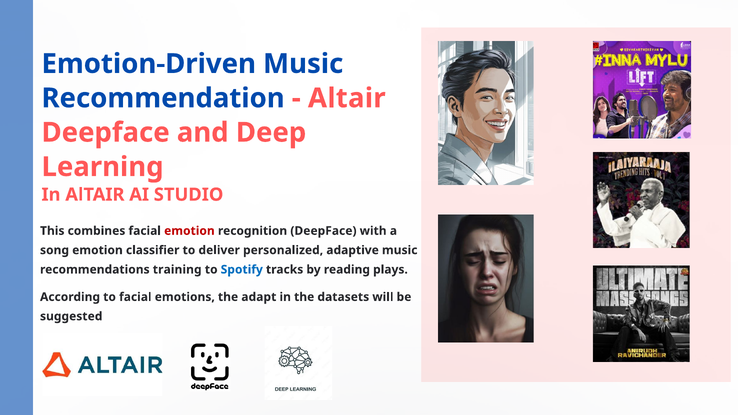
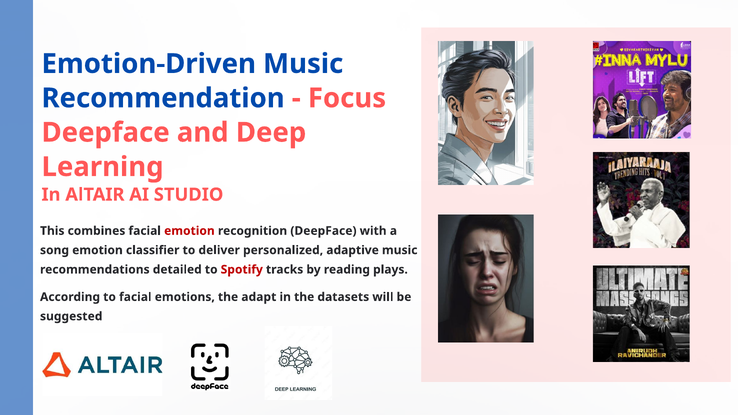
Altair at (347, 98): Altair -> Focus
training: training -> detailed
Spotify colour: blue -> red
